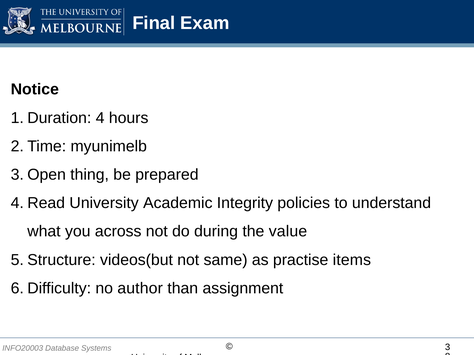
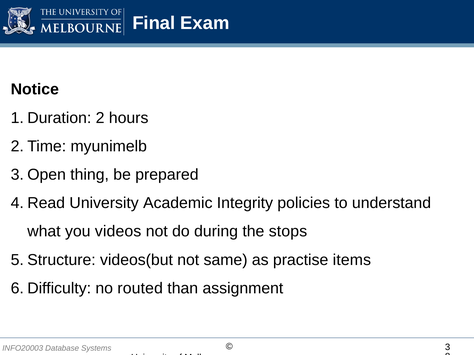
4: 4 -> 2
across: across -> videos
value: value -> stops
author: author -> routed
